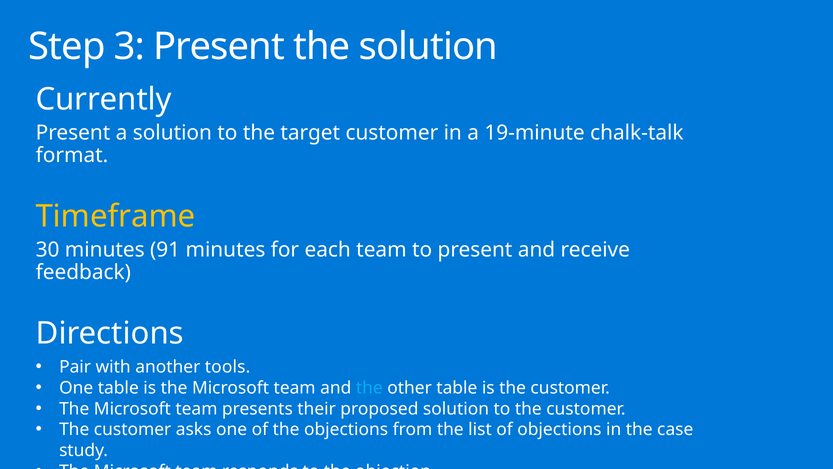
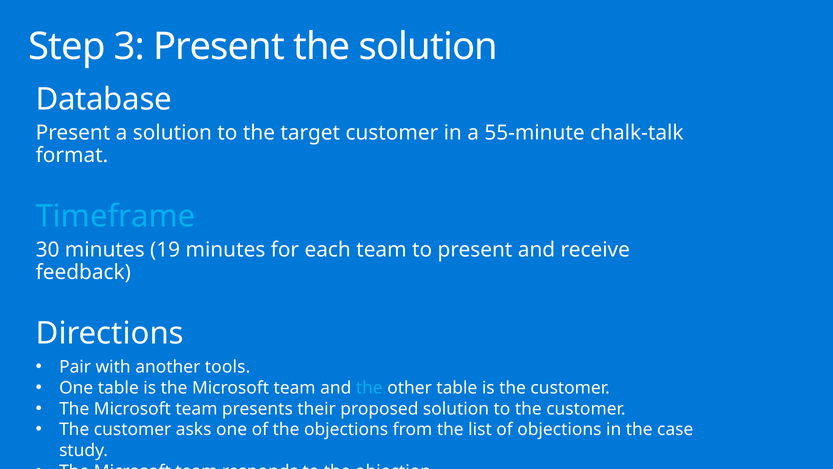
Currently: Currently -> Database
19-minute: 19-minute -> 55-minute
Timeframe colour: yellow -> light blue
91: 91 -> 19
